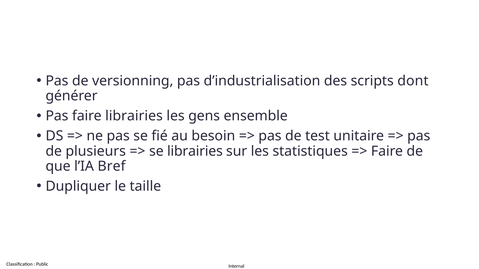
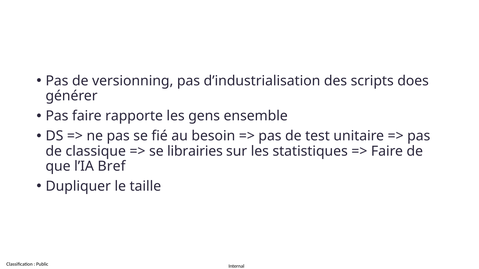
dont: dont -> does
faire librairies: librairies -> rapporte
plusieurs: plusieurs -> classique
